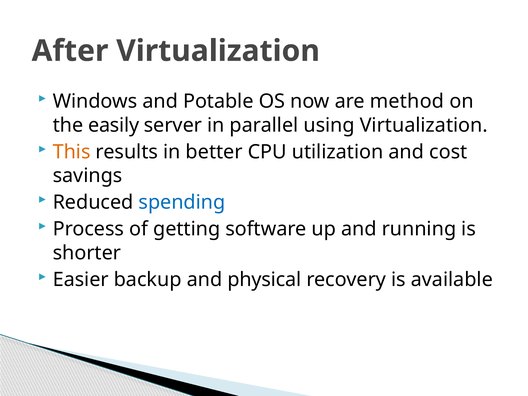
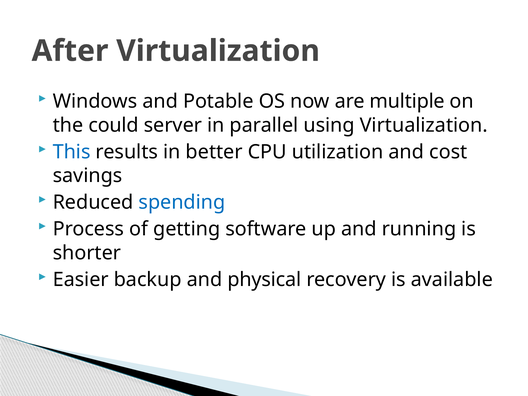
method: method -> multiple
easily: easily -> could
This colour: orange -> blue
